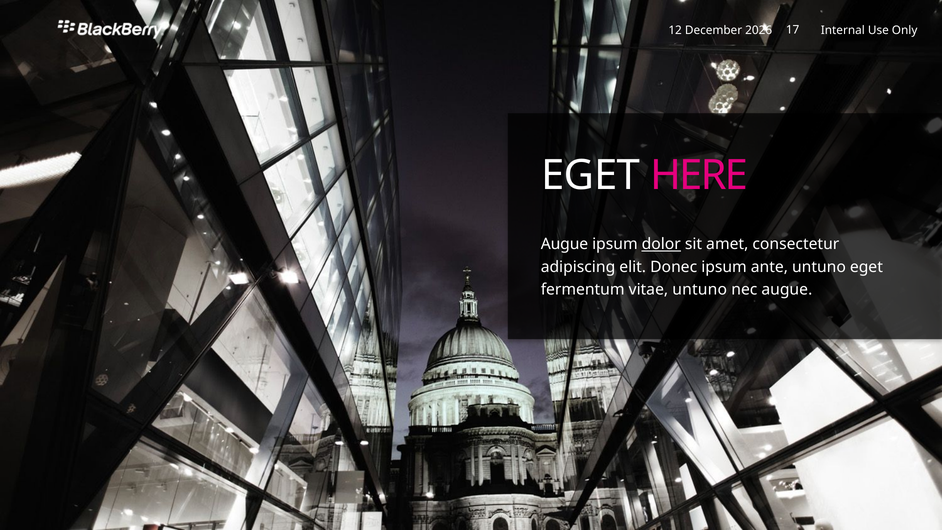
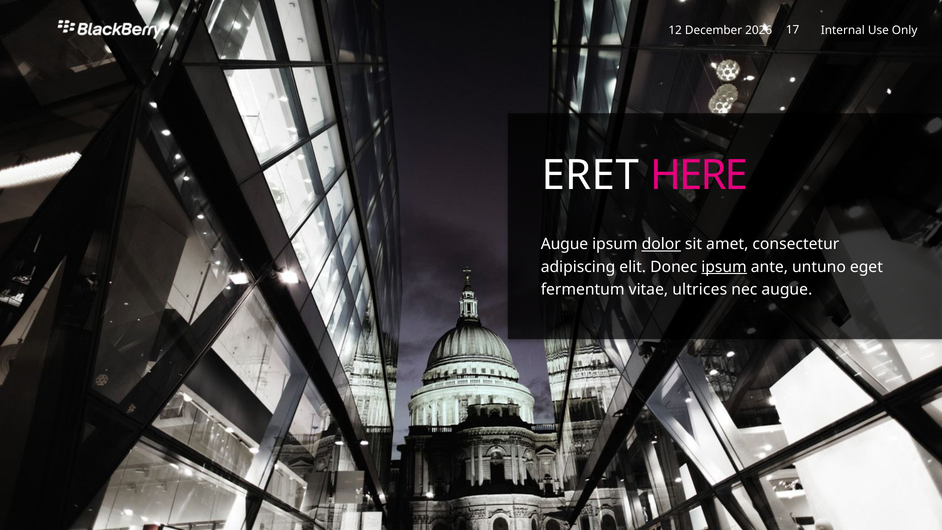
EGET at (591, 175): EGET -> ERET
ipsum at (724, 267) underline: none -> present
vitae untuno: untuno -> ultrices
